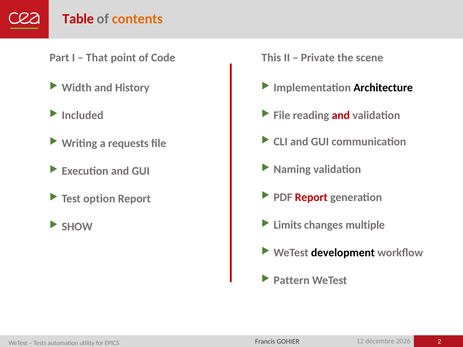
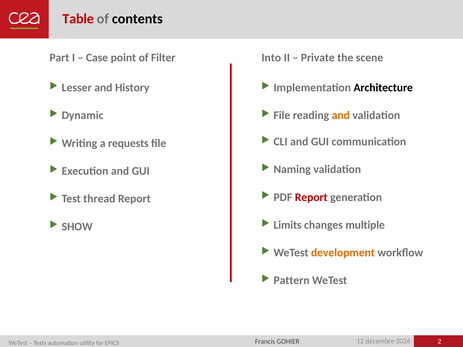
contents colour: orange -> black
That: That -> Case
Code: Code -> Filter
This: This -> Into
Width: Width -> Lesser
Included: Included -> Dynamic
and at (341, 116) colour: red -> orange
option: option -> thread
development colour: black -> orange
